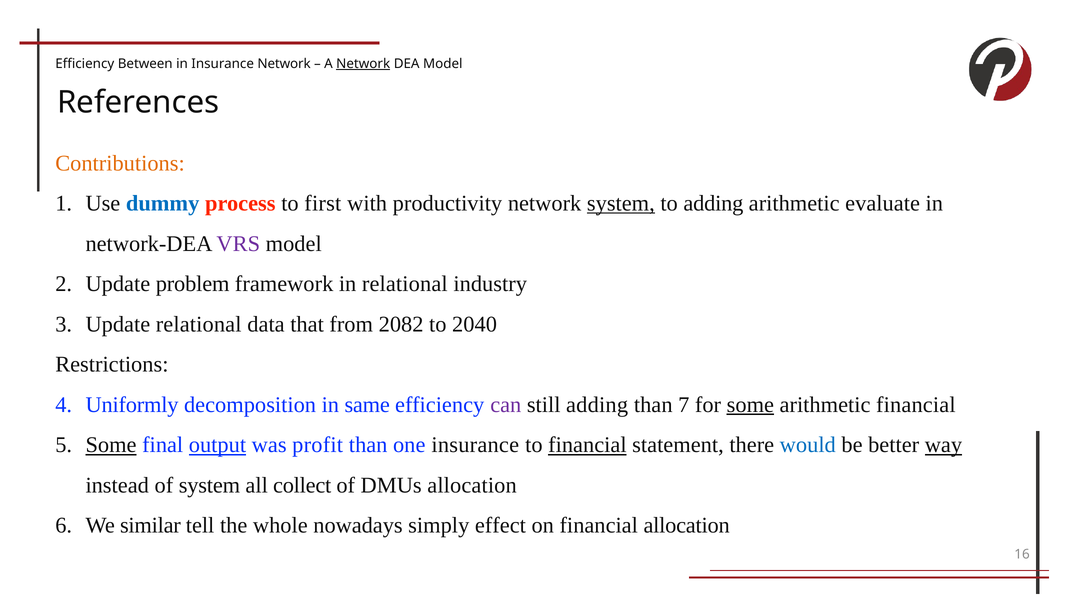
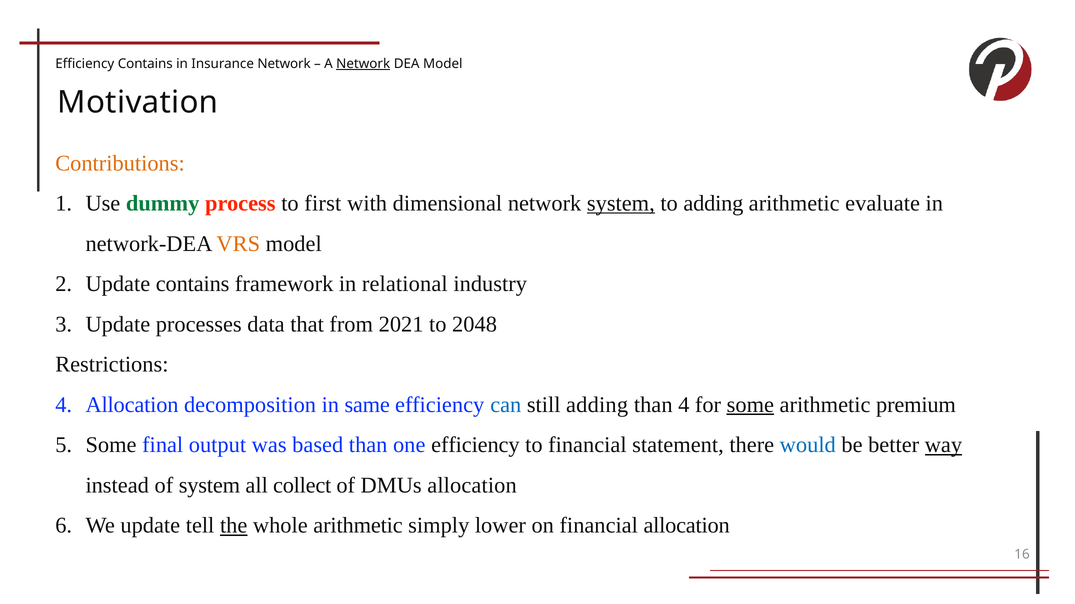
Efficiency Between: Between -> Contains
References: References -> Motivation
dummy colour: blue -> green
productivity: productivity -> dimensional
VRS colour: purple -> orange
Update problem: problem -> contains
Update relational: relational -> processes
2082: 2082 -> 2021
2040: 2040 -> 2048
Uniformly at (132, 405): Uniformly -> Allocation
can colour: purple -> blue
than 7: 7 -> 4
arithmetic financial: financial -> premium
Some at (111, 446) underline: present -> none
output underline: present -> none
profit: profit -> based
one insurance: insurance -> efficiency
financial at (587, 446) underline: present -> none
We similar: similar -> update
the underline: none -> present
whole nowadays: nowadays -> arithmetic
effect: effect -> lower
